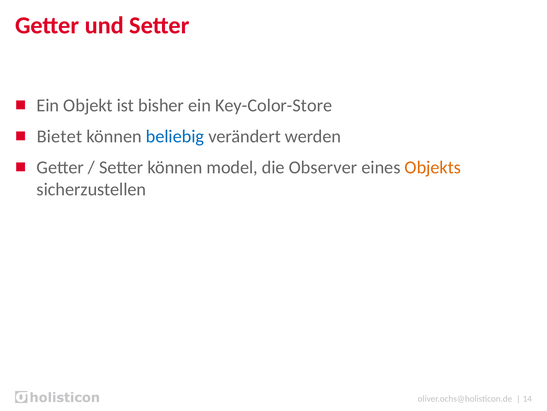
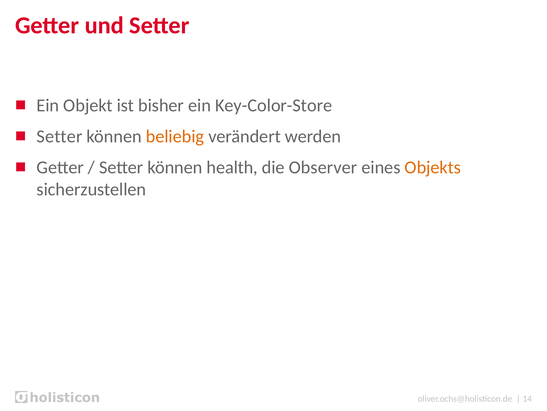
Bietet at (59, 136): Bietet -> Setter
beliebig colour: blue -> orange
model: model -> health
